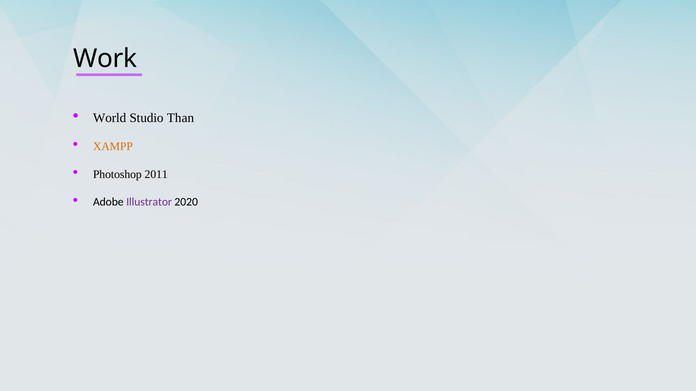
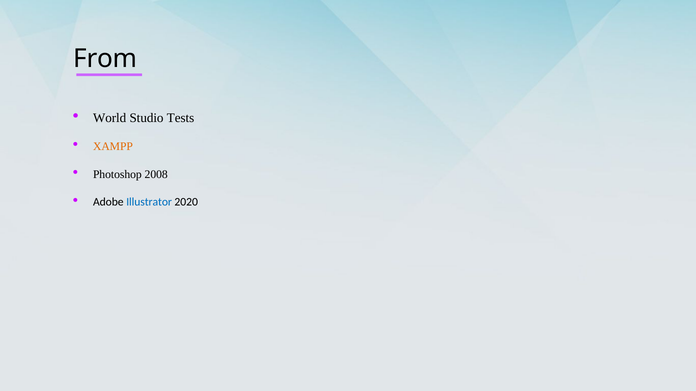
Work: Work -> From
Than: Than -> Tests
2011: 2011 -> 2008
Illustrator colour: purple -> blue
